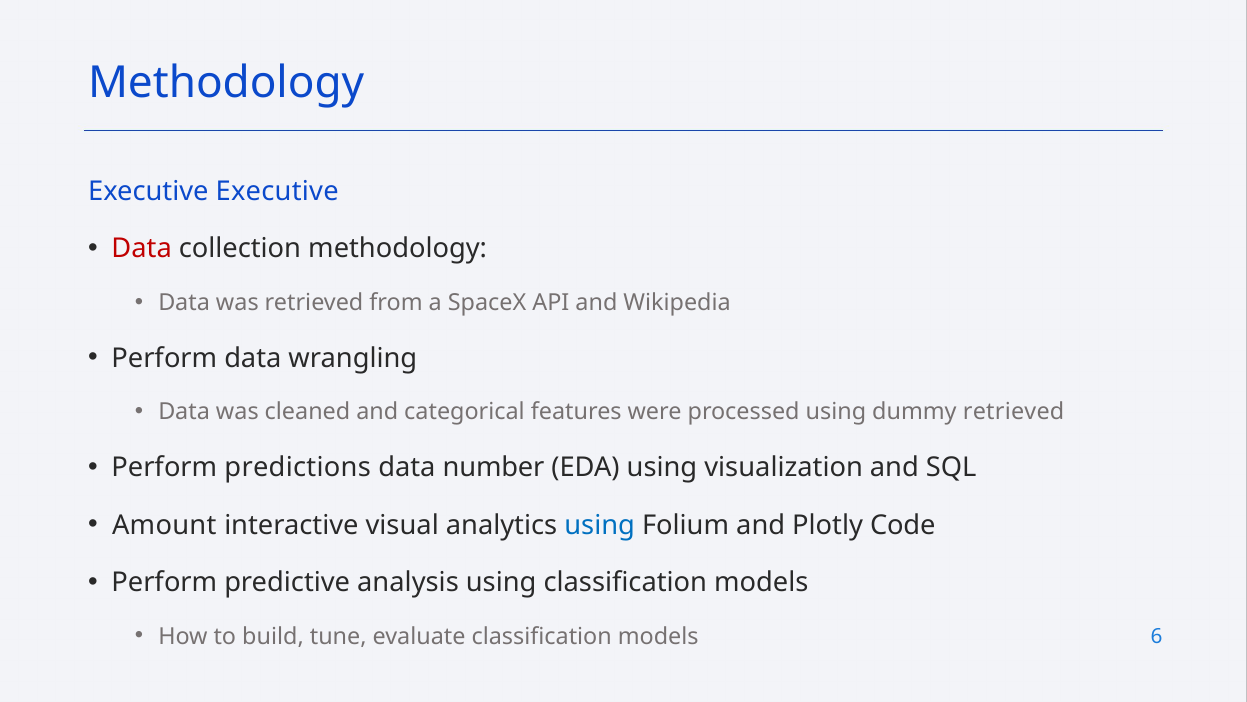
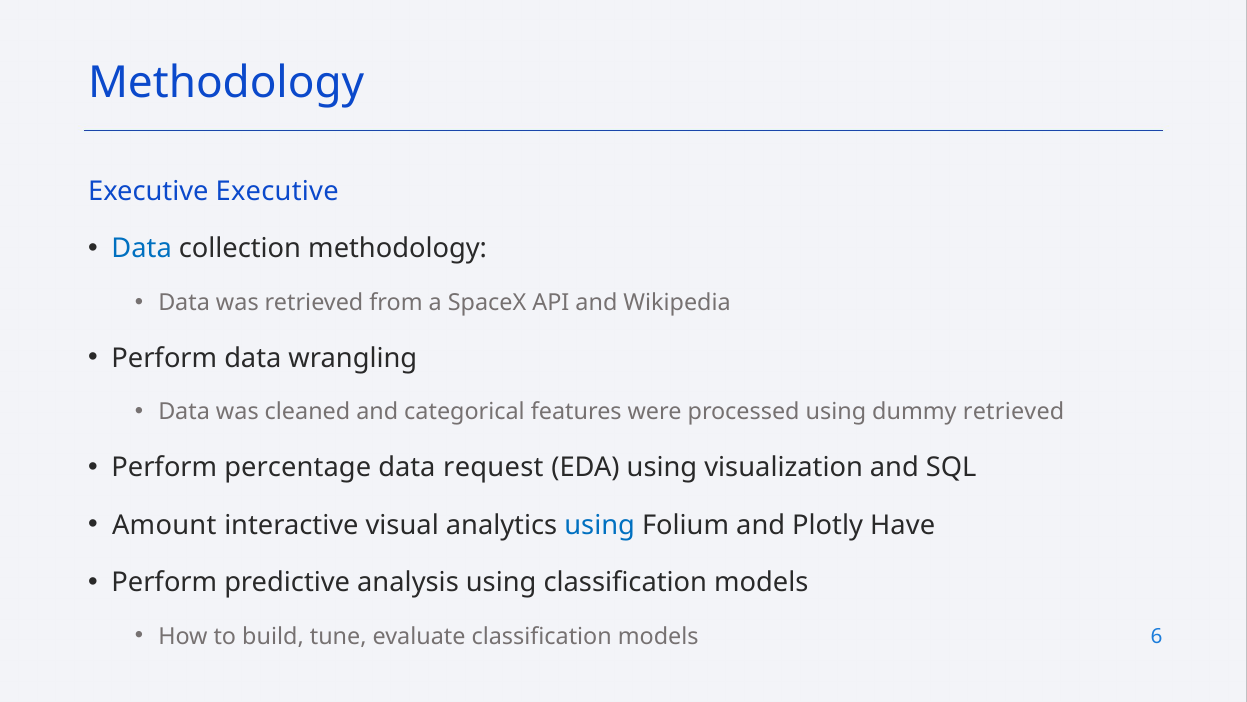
Data at (142, 249) colour: red -> blue
predictions: predictions -> percentage
number: number -> request
Code: Code -> Have
